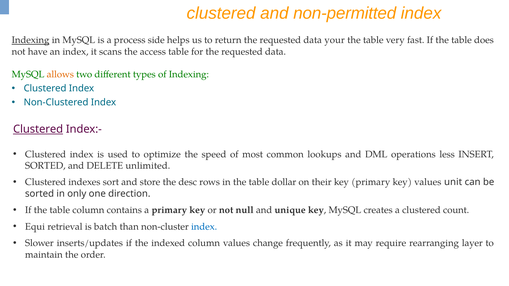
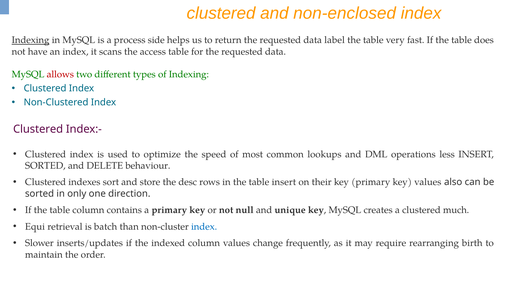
non-permitted: non-permitted -> non-enclosed
your: your -> label
allows colour: orange -> red
Clustered at (38, 129) underline: present -> none
unlimited: unlimited -> behaviour
table dollar: dollar -> insert
unit: unit -> also
count: count -> much
layer: layer -> birth
